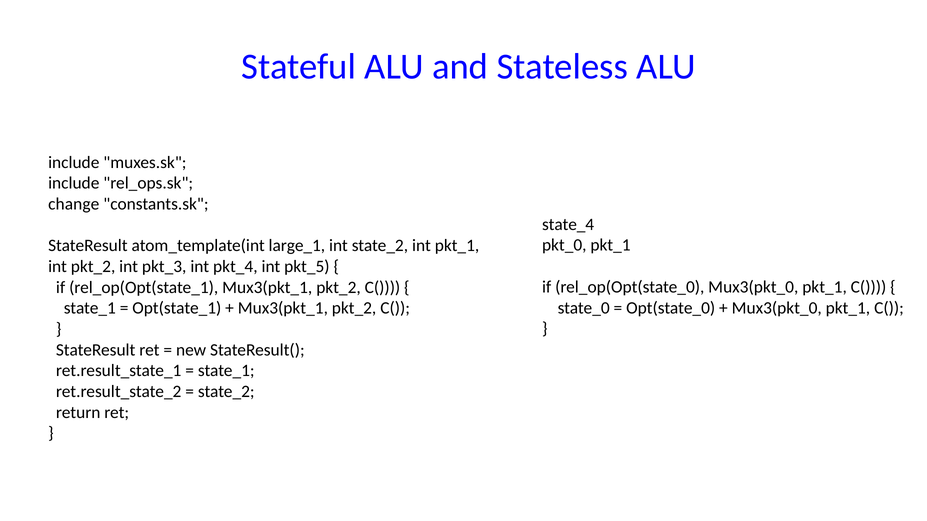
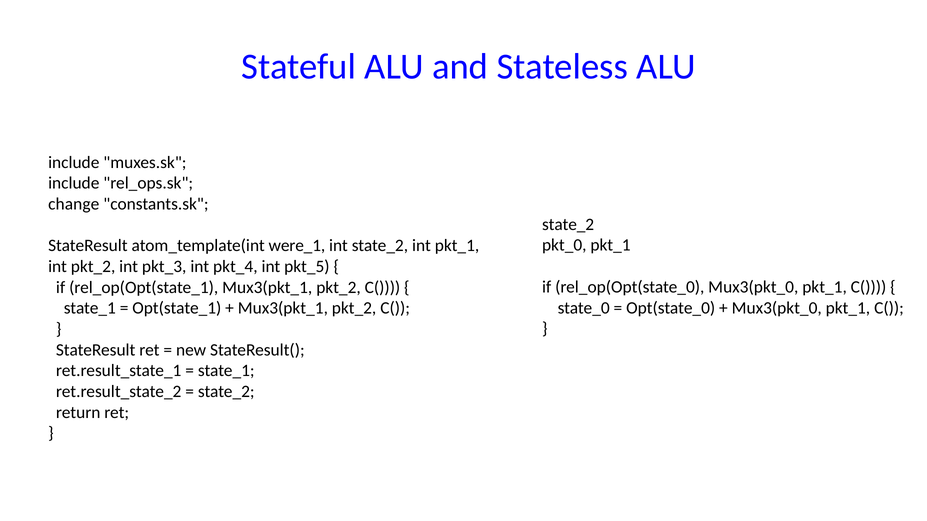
state_4 at (568, 225): state_4 -> state_2
large_1: large_1 -> were_1
